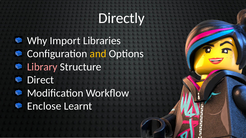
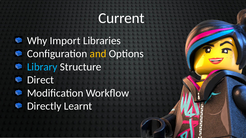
Directly: Directly -> Current
Library colour: pink -> light blue
Enclose: Enclose -> Directly
